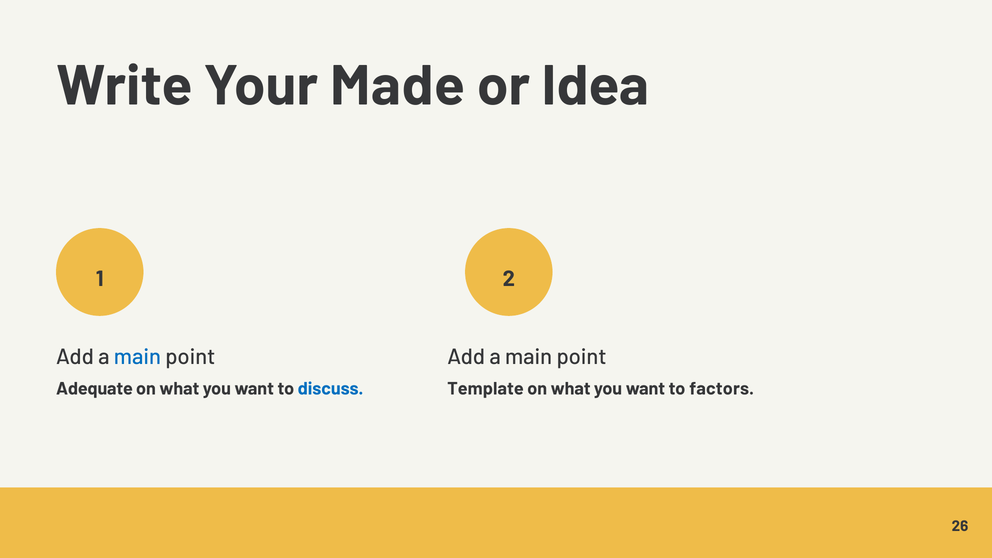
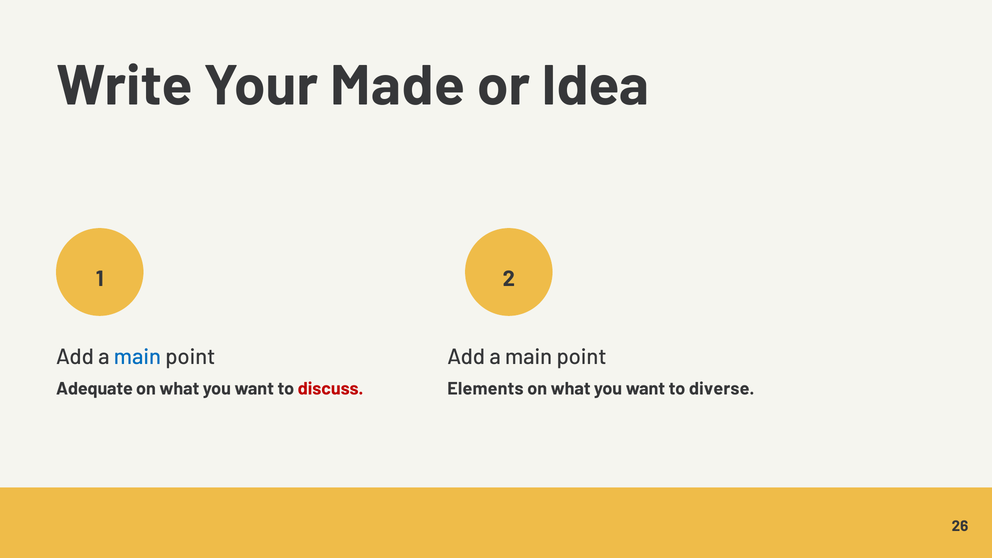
discuss colour: blue -> red
Template: Template -> Elements
factors: factors -> diverse
